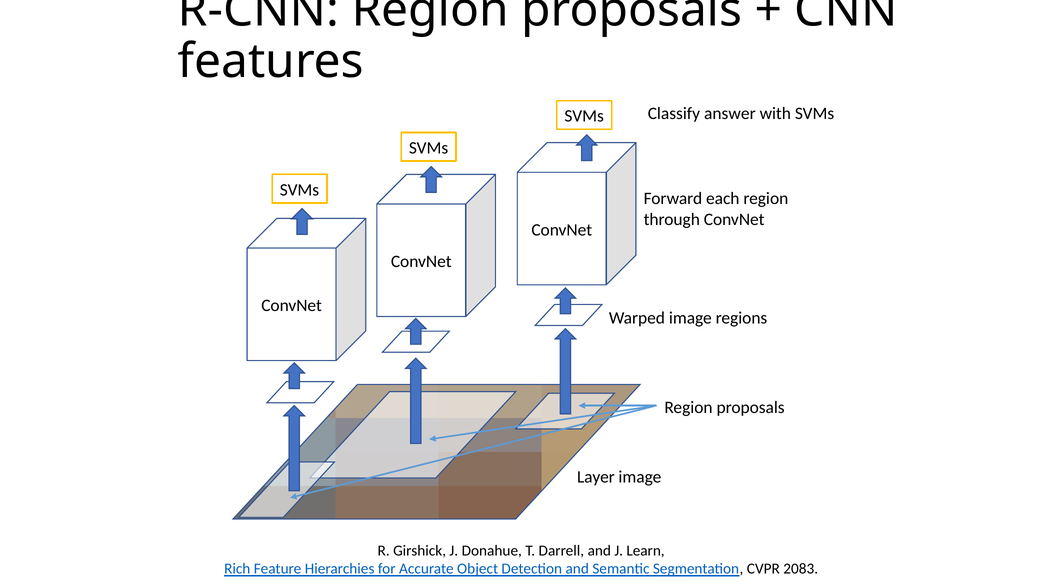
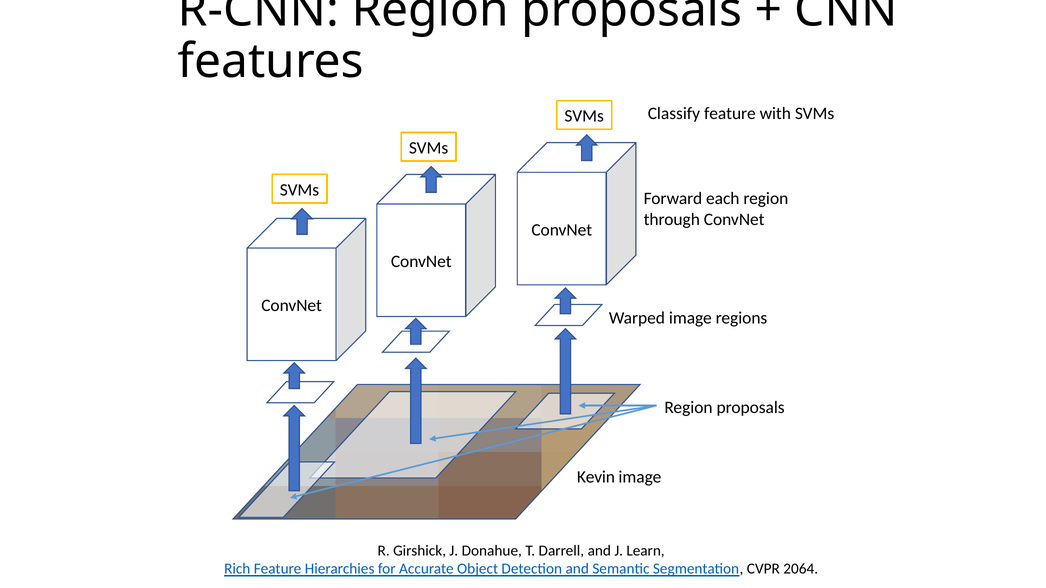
Classify answer: answer -> feature
Layer: Layer -> Kevin
2083: 2083 -> 2064
